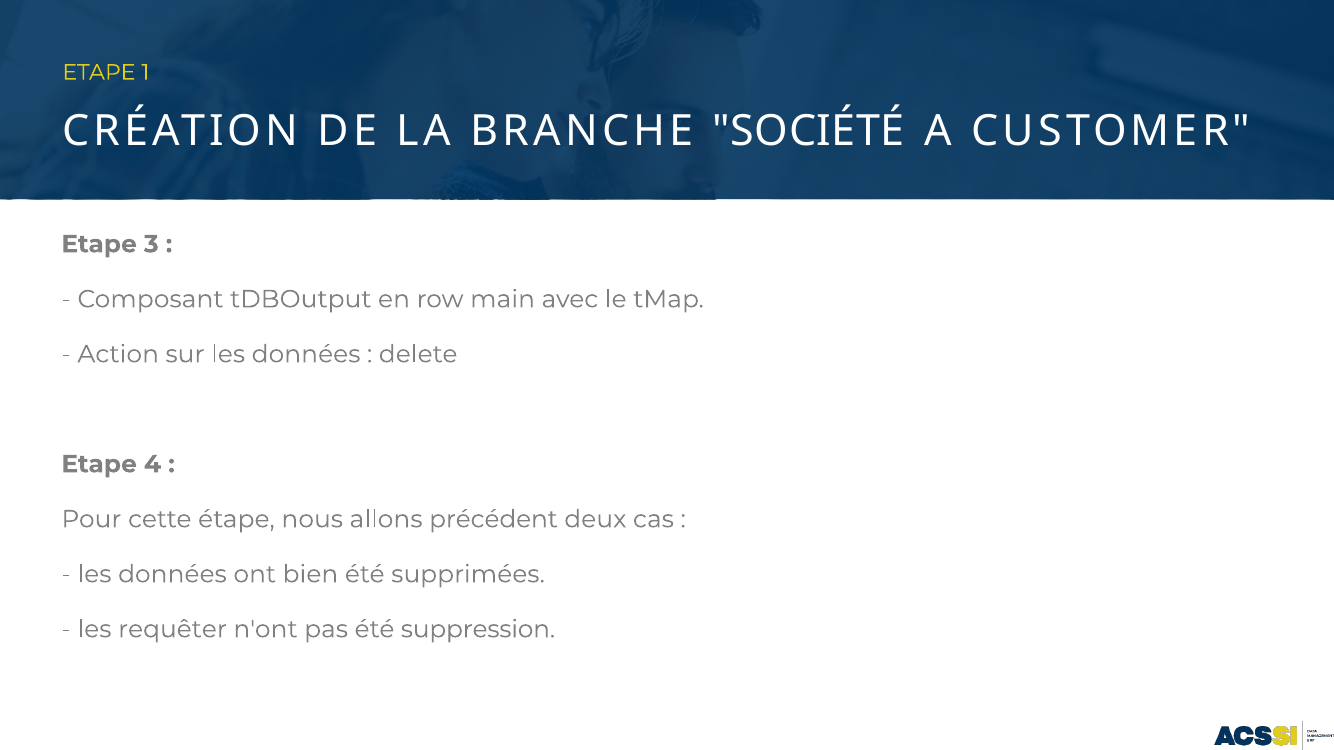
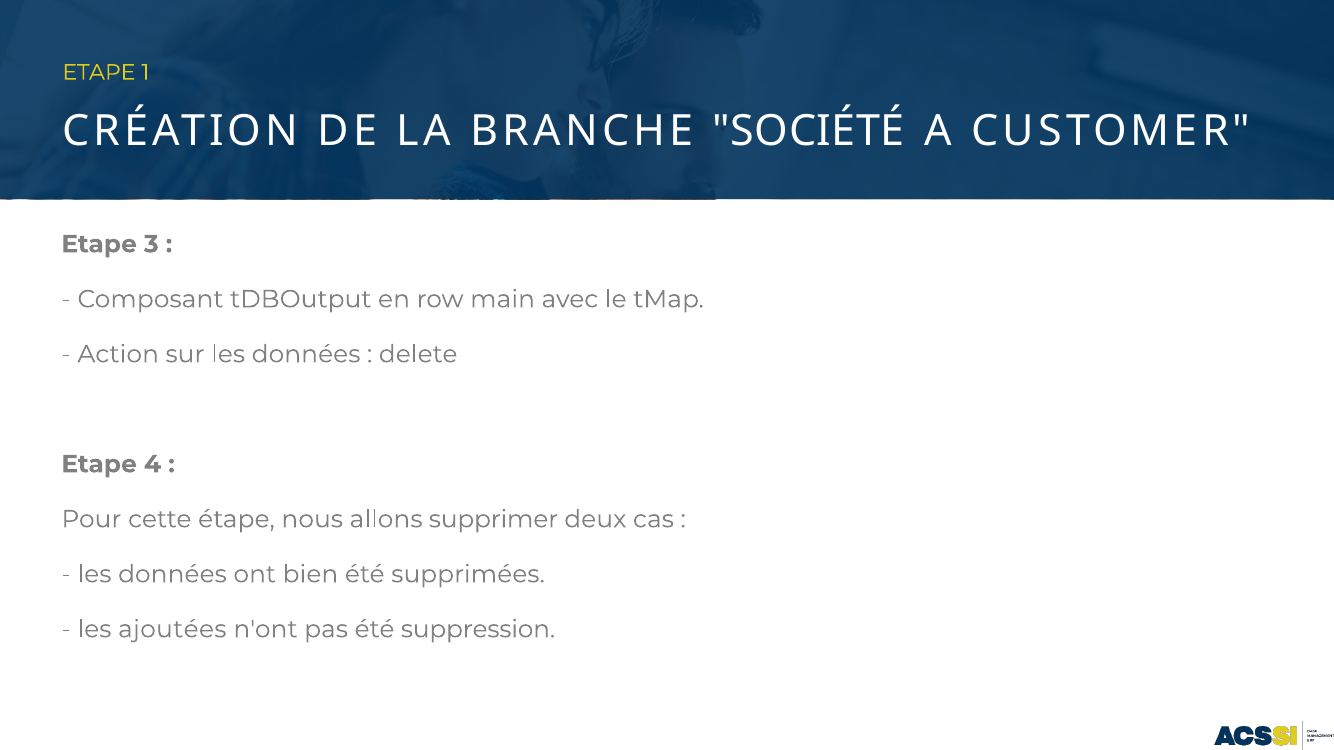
précédent: précédent -> supprimer
requêter: requêter -> ajoutées
